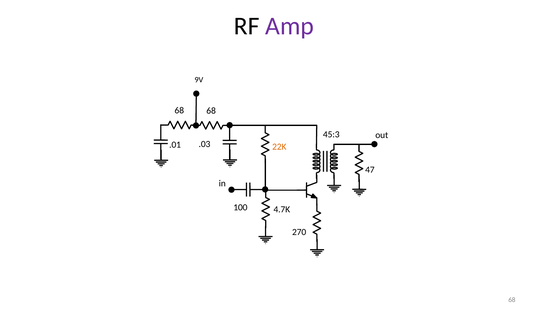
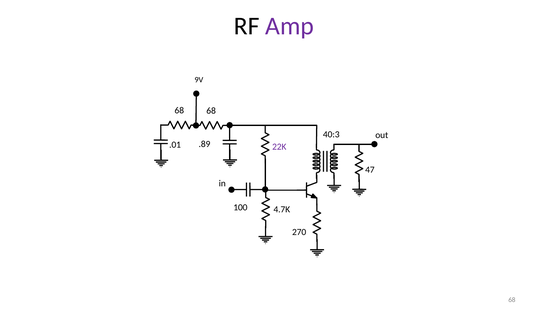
45:3: 45:3 -> 40:3
.03: .03 -> .89
22K colour: orange -> purple
